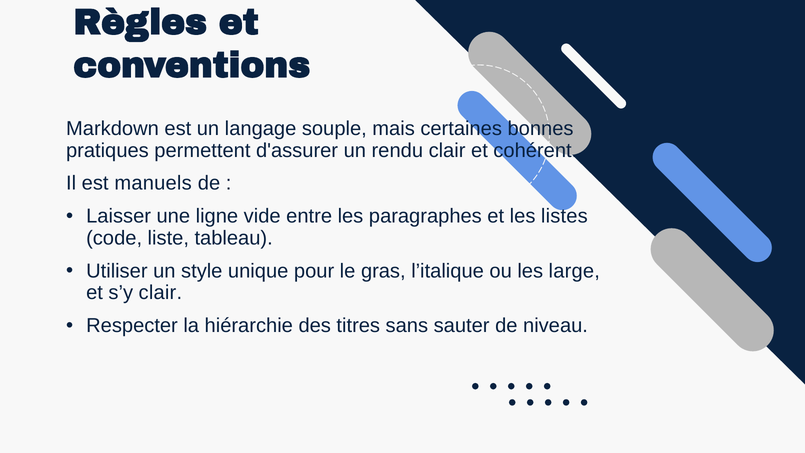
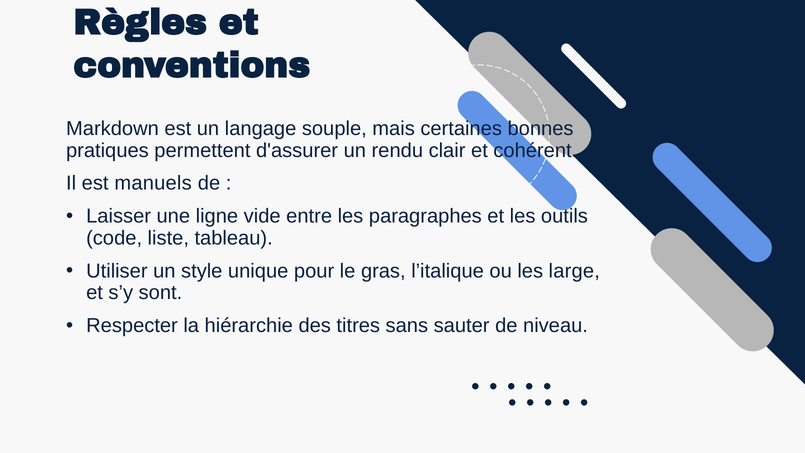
listes: listes -> outils
s’y clair: clair -> sont
